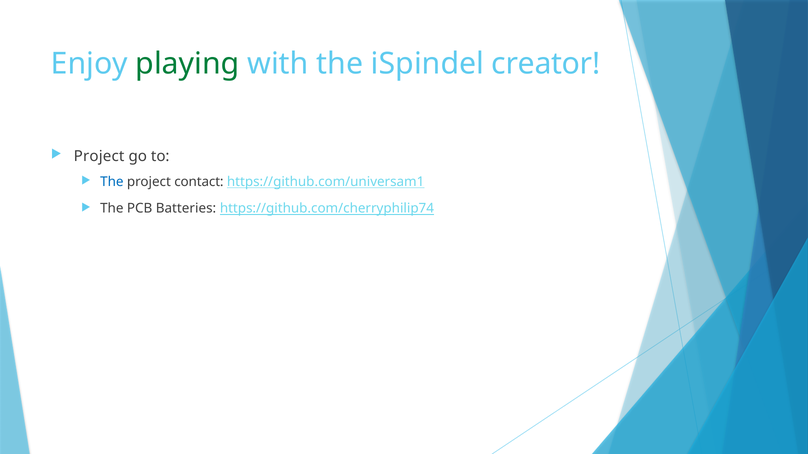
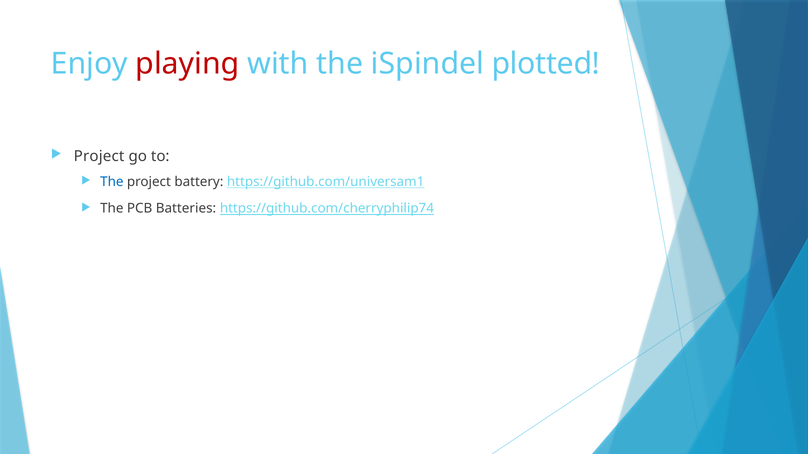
playing colour: green -> red
creator: creator -> plotted
contact: contact -> battery
